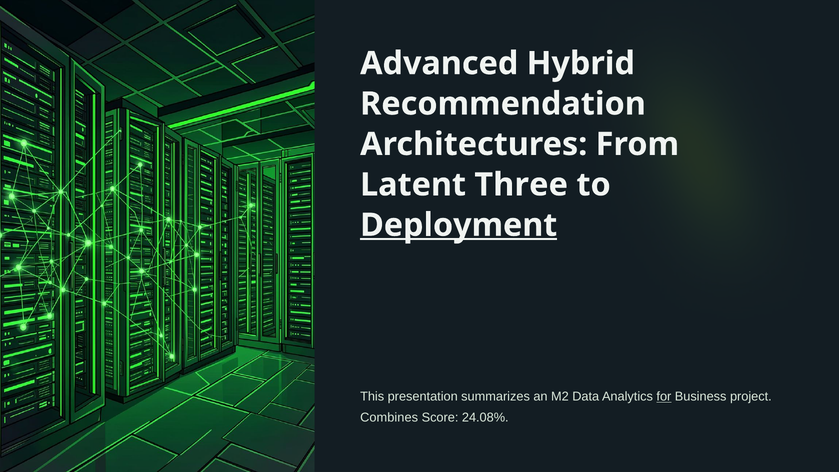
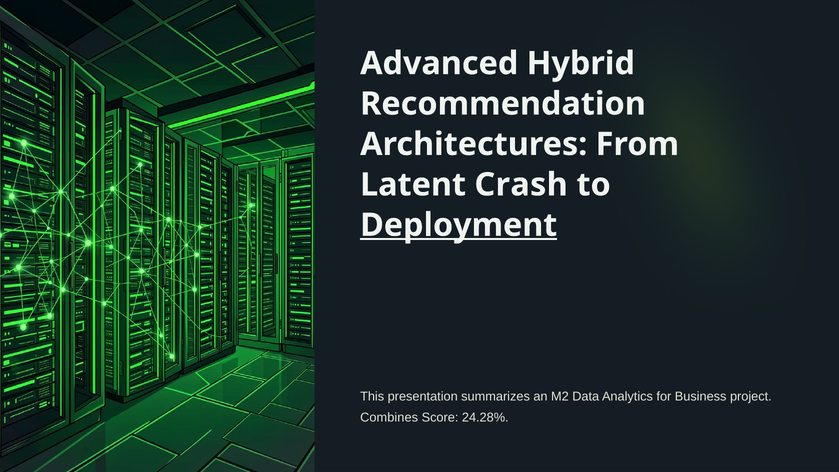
Three: Three -> Crash
for underline: present -> none
24.08%: 24.08% -> 24.28%
